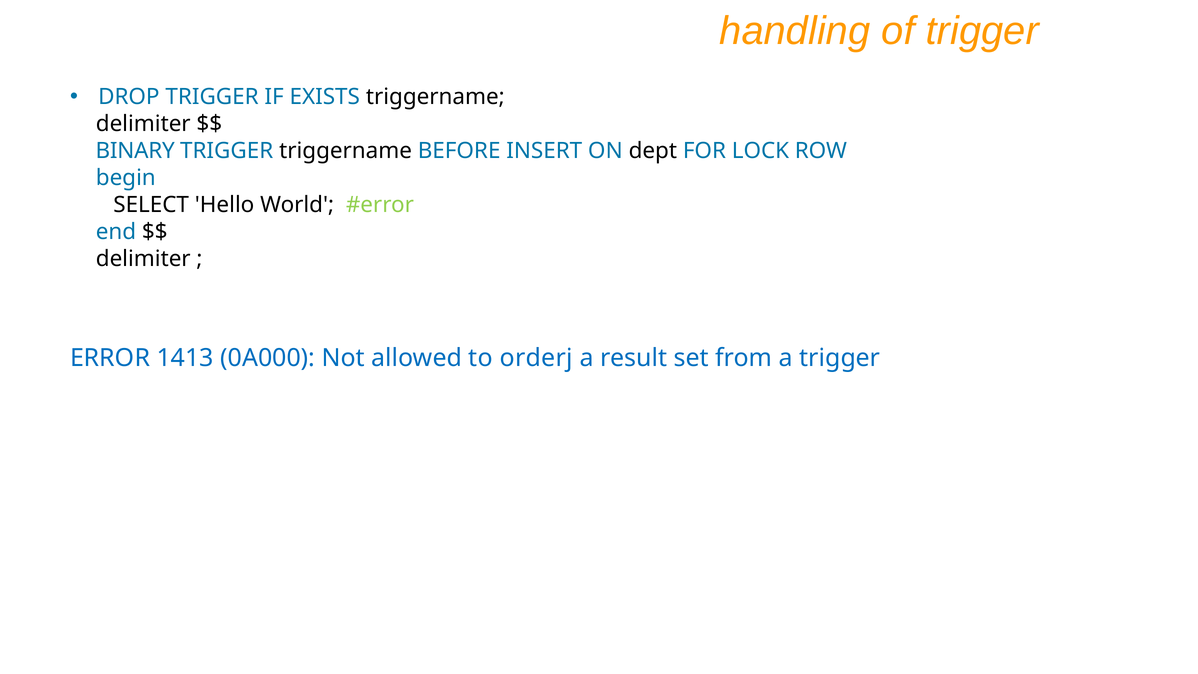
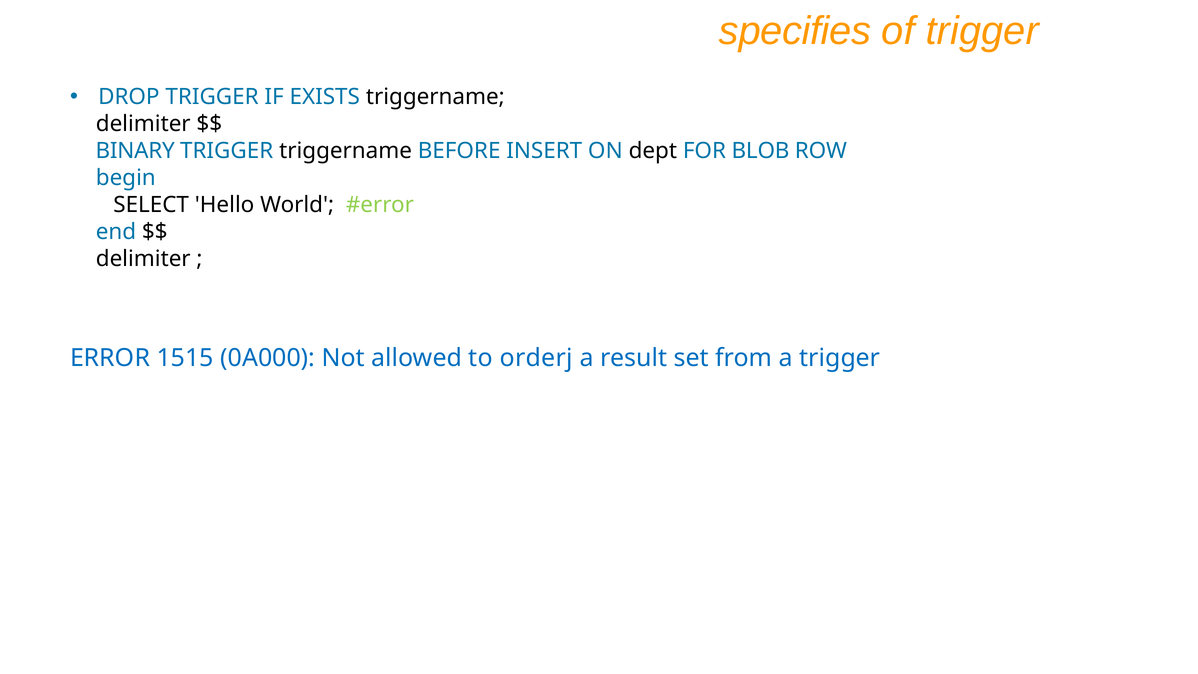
handling: handling -> specifies
LOCK: LOCK -> BLOB
1413: 1413 -> 1515
